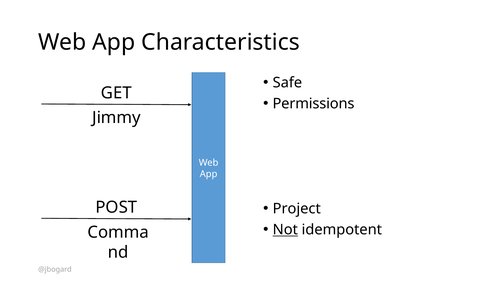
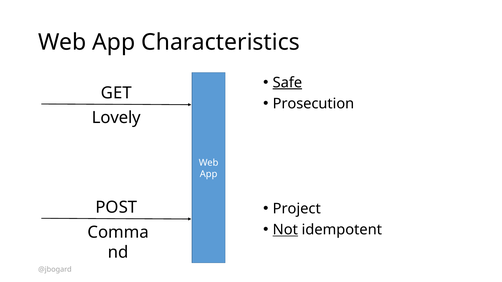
Safe underline: none -> present
Permissions: Permissions -> Prosecution
Jimmy: Jimmy -> Lovely
